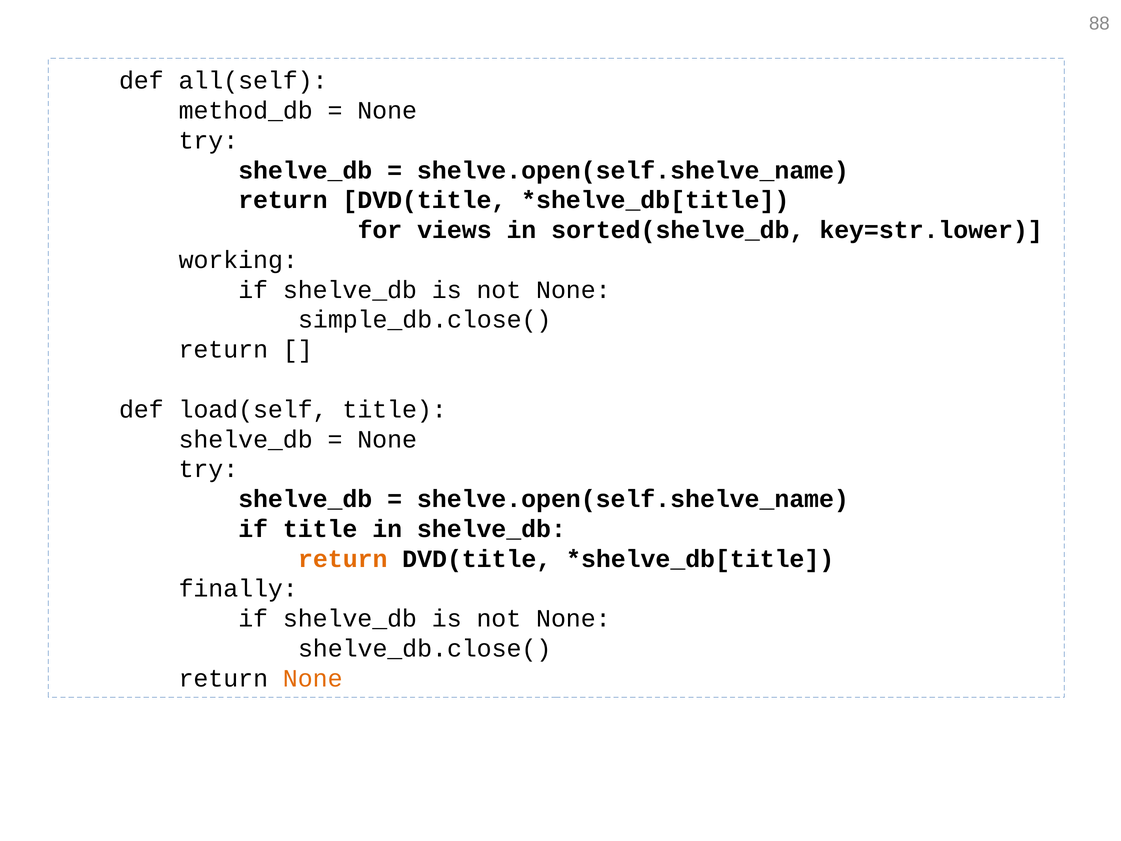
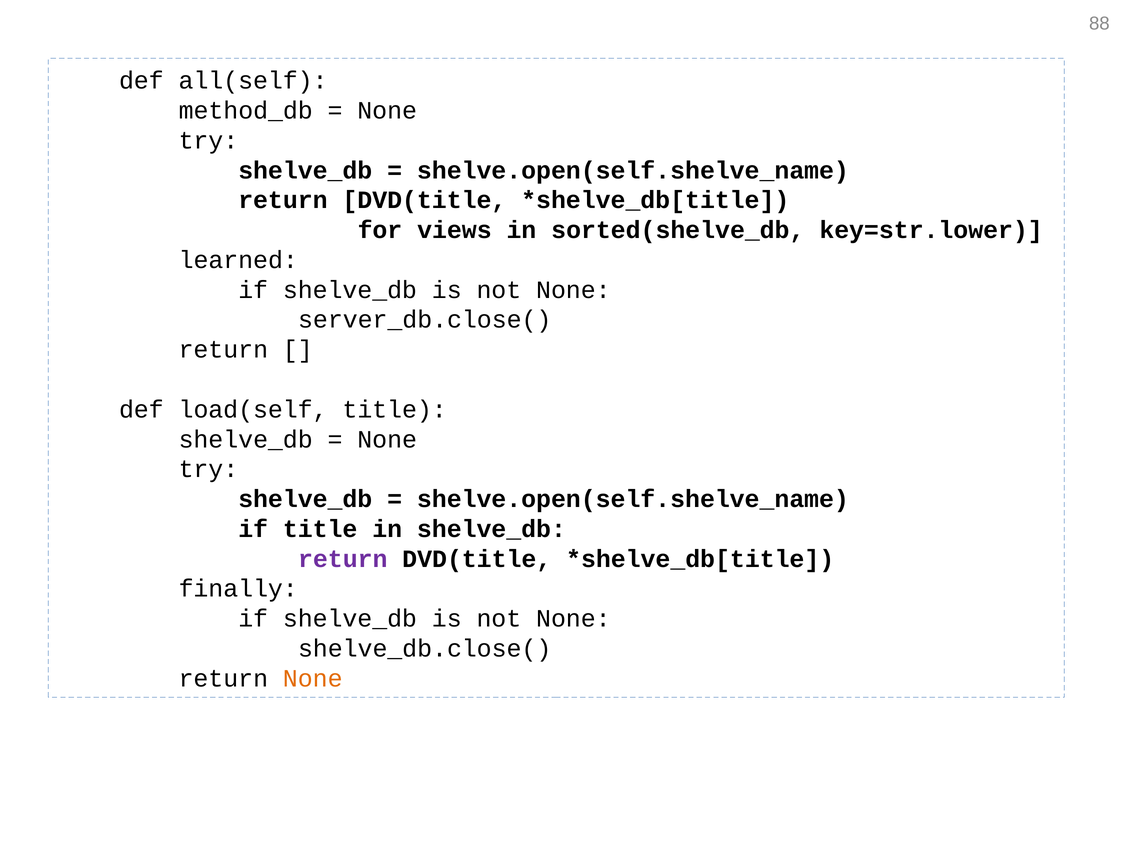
working: working -> learned
simple_db.close(: simple_db.close( -> server_db.close(
return at (343, 559) colour: orange -> purple
